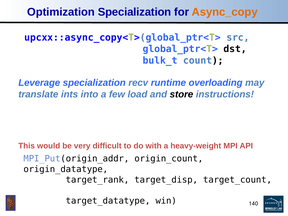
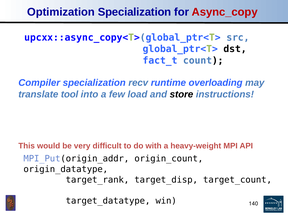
Async_copy colour: orange -> red
bulk_t: bulk_t -> fact_t
Leverage: Leverage -> Compiler
ints: ints -> tool
